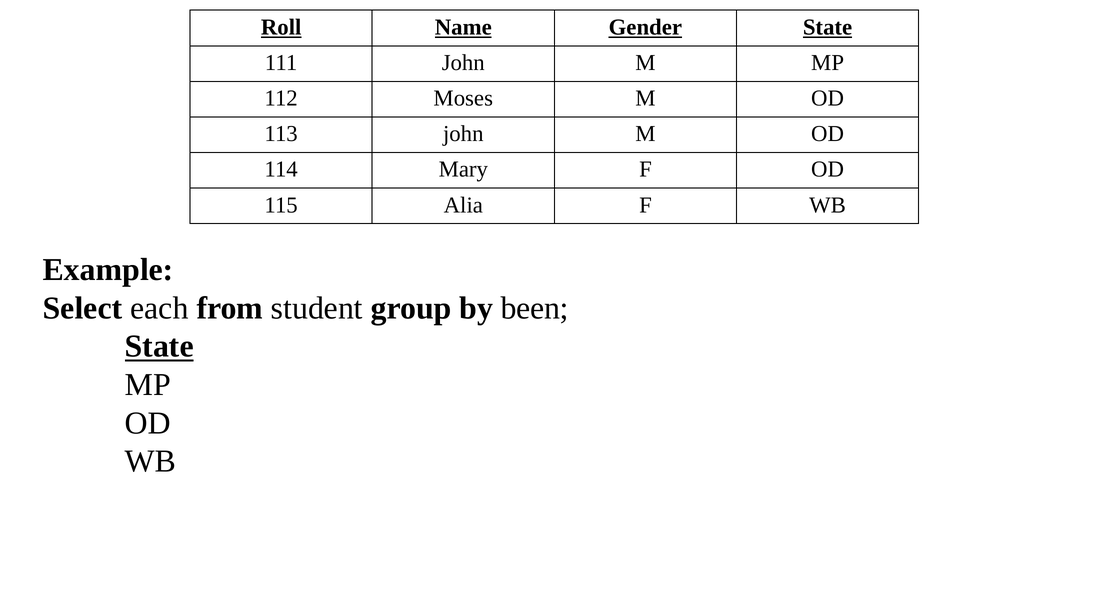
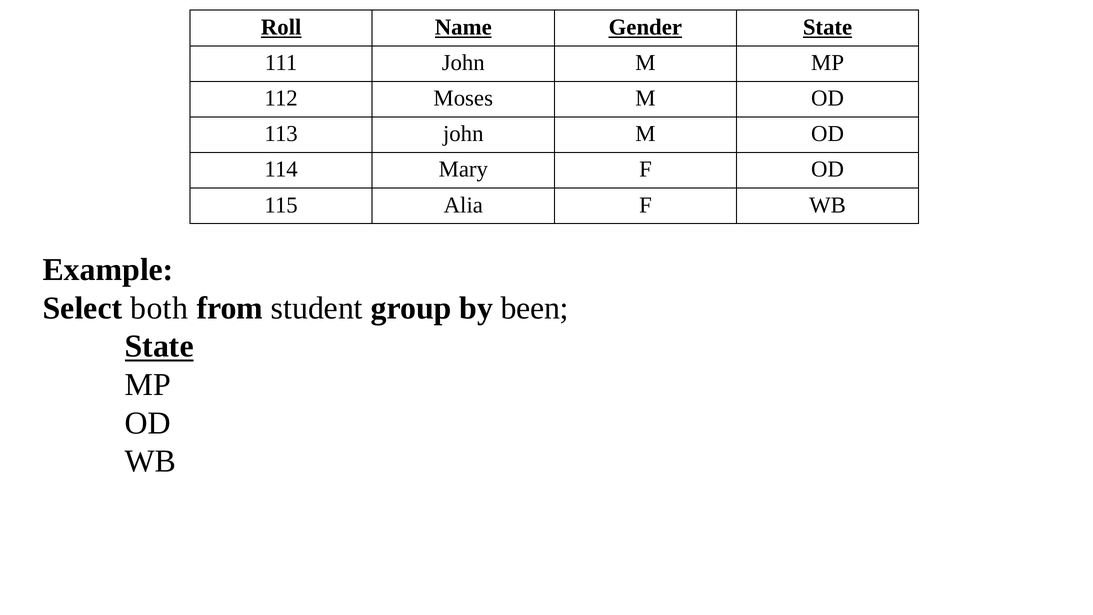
each: each -> both
